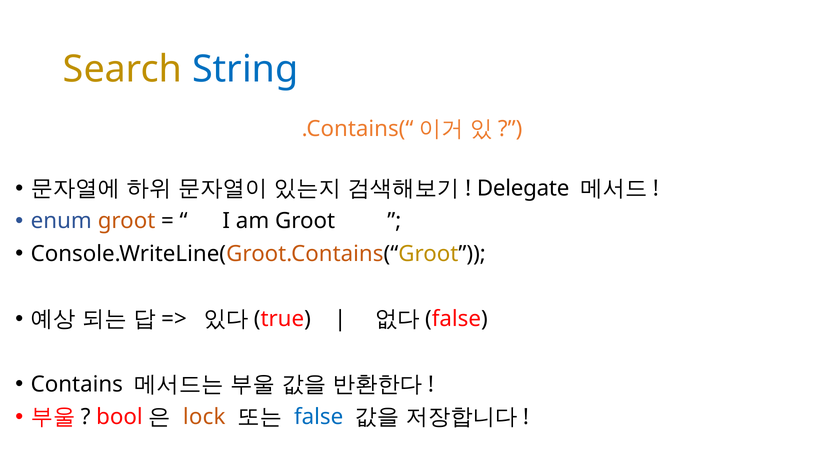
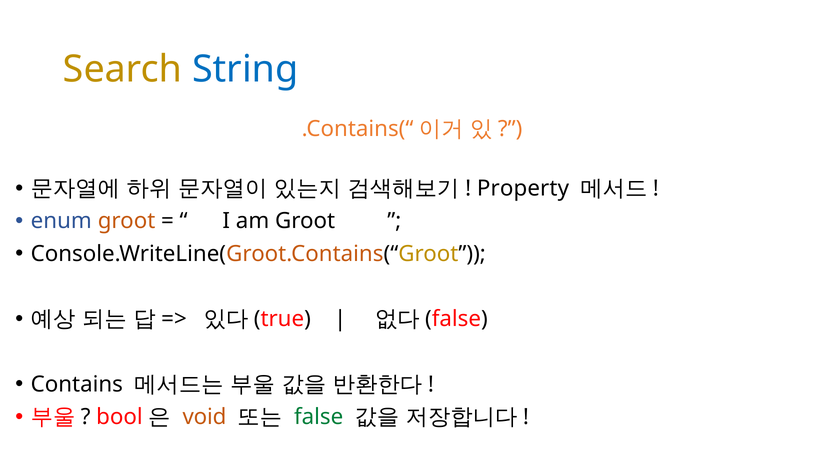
Delegate: Delegate -> Property
lock: lock -> void
false at (319, 417) colour: blue -> green
